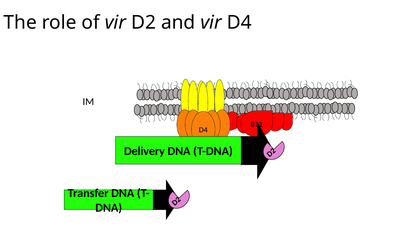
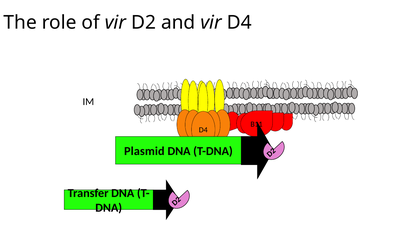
Delivery: Delivery -> Plasmid
